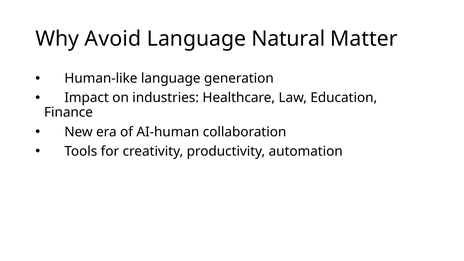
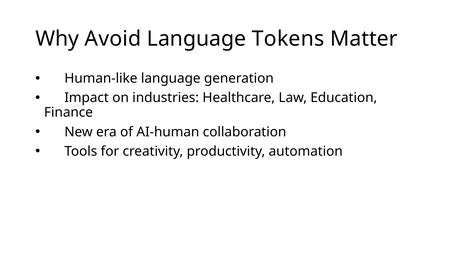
Natural: Natural -> Tokens
